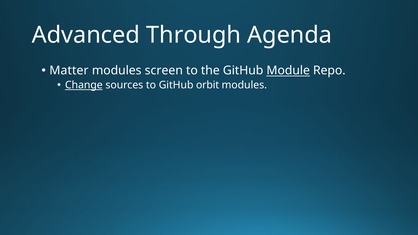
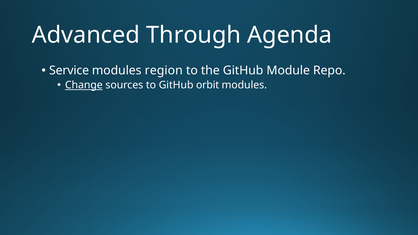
Matter: Matter -> Service
screen: screen -> region
Module underline: present -> none
